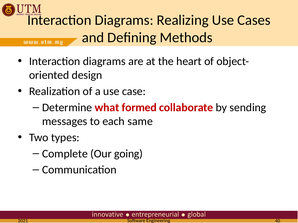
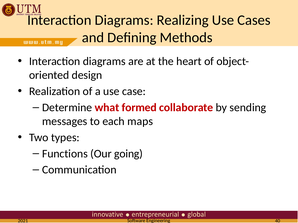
same: same -> maps
Complete: Complete -> Functions
